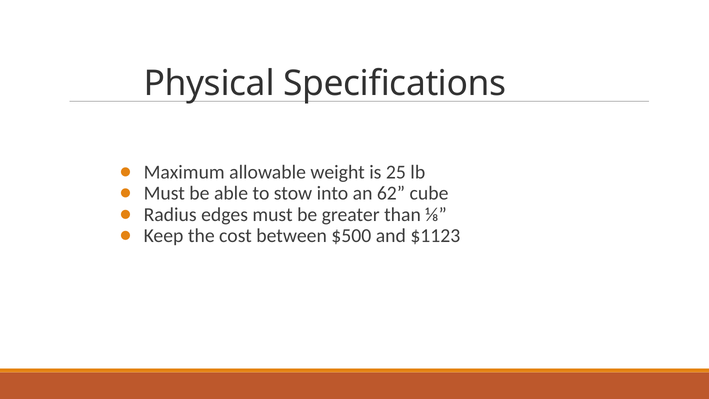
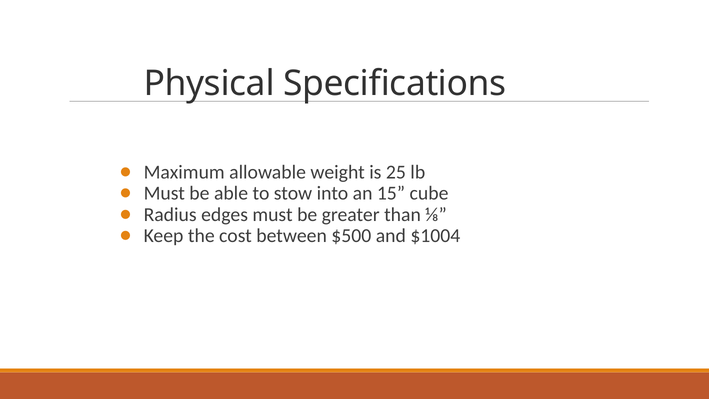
62: 62 -> 15
$1123: $1123 -> $1004
